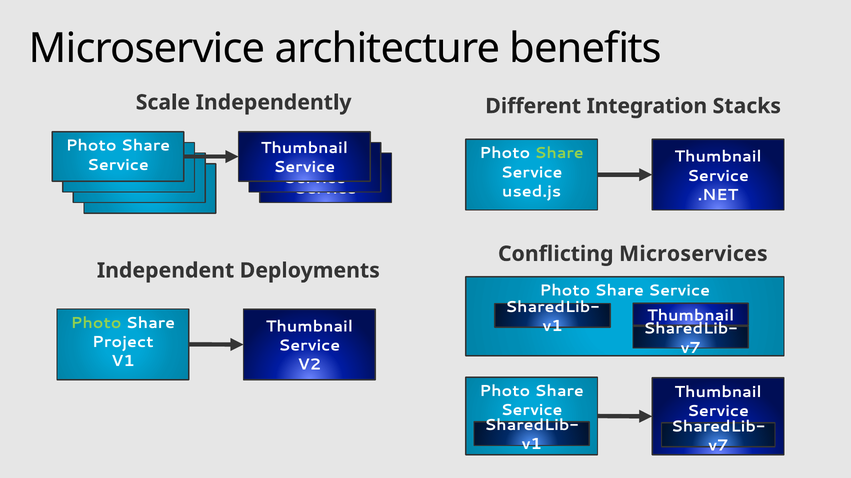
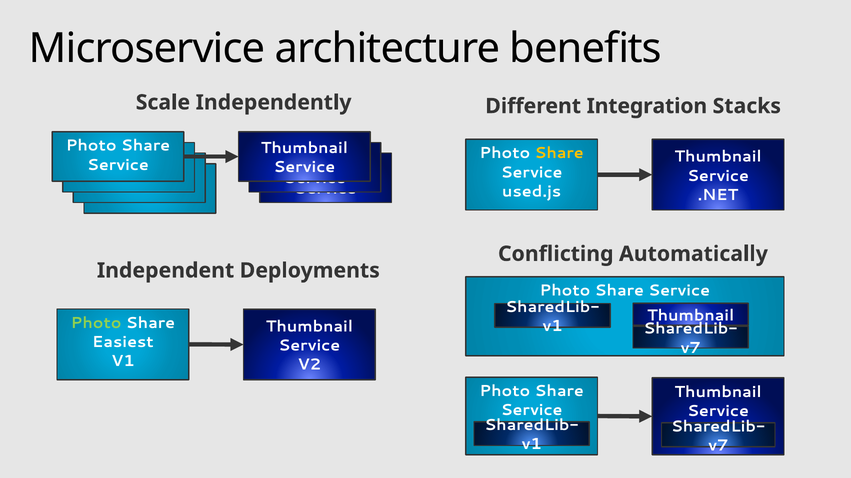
Share at (559, 153) colour: light green -> yellow
Microservices: Microservices -> Automatically
Project: Project -> Easiest
